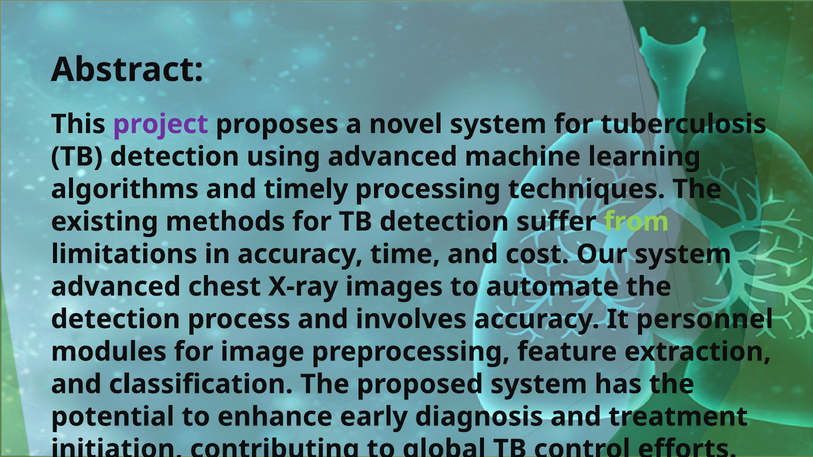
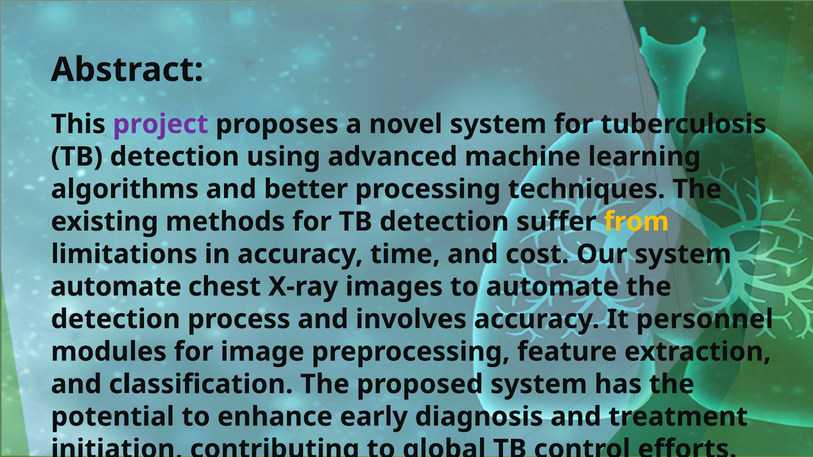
timely: timely -> better
from colour: light green -> yellow
advanced at (116, 287): advanced -> automate
